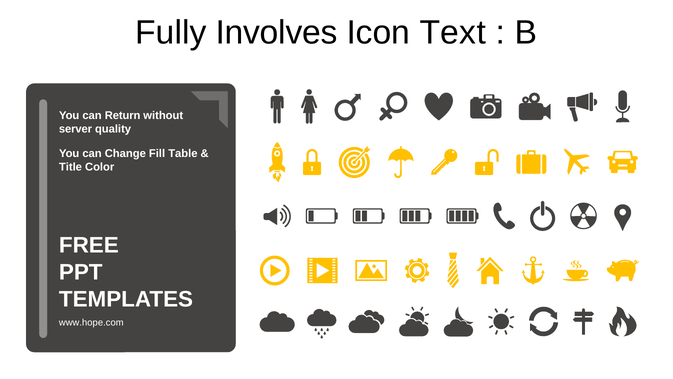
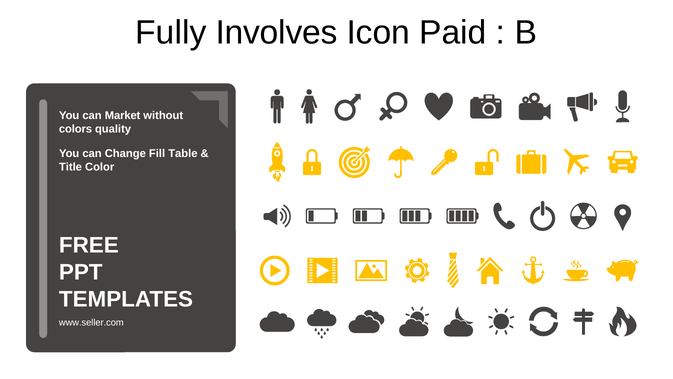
Text: Text -> Paid
Return: Return -> Market
server: server -> colors
www.hope.com: www.hope.com -> www.seller.com
